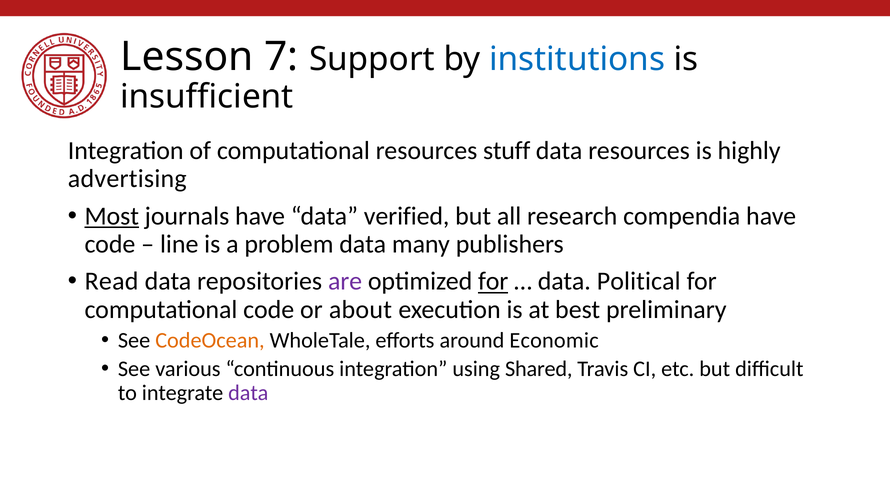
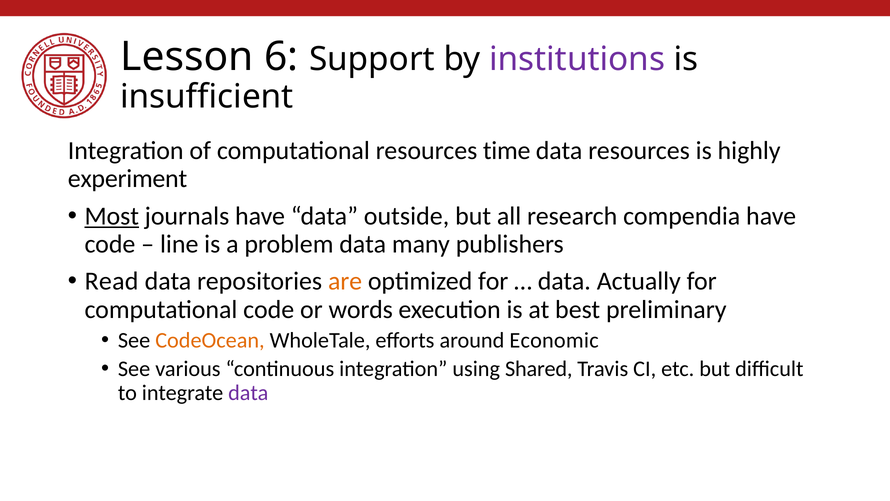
7: 7 -> 6
institutions colour: blue -> purple
stuff: stuff -> time
advertising: advertising -> experiment
verified: verified -> outside
are colour: purple -> orange
for at (493, 281) underline: present -> none
Political: Political -> Actually
about: about -> words
